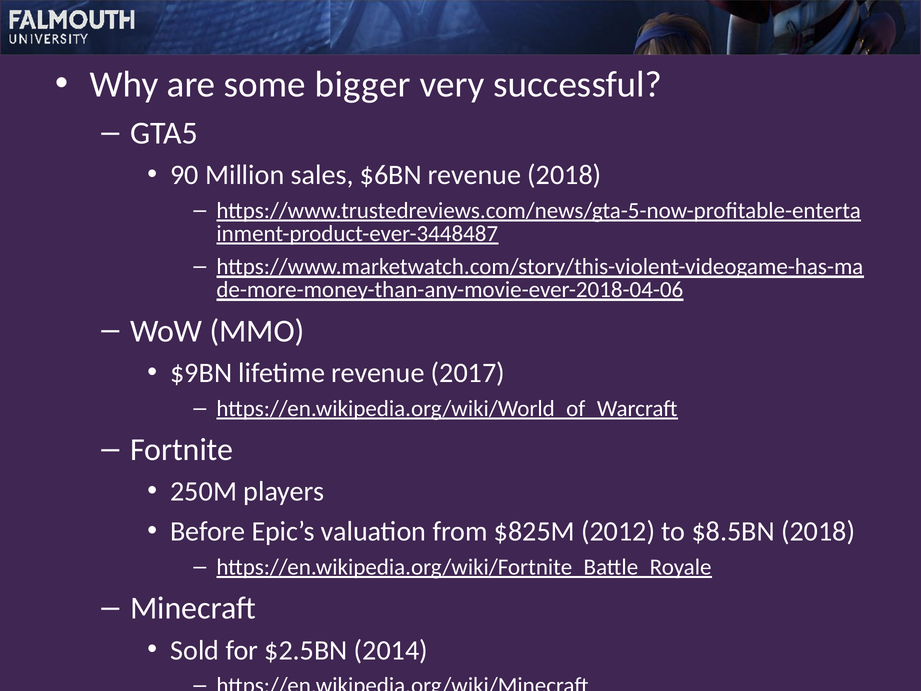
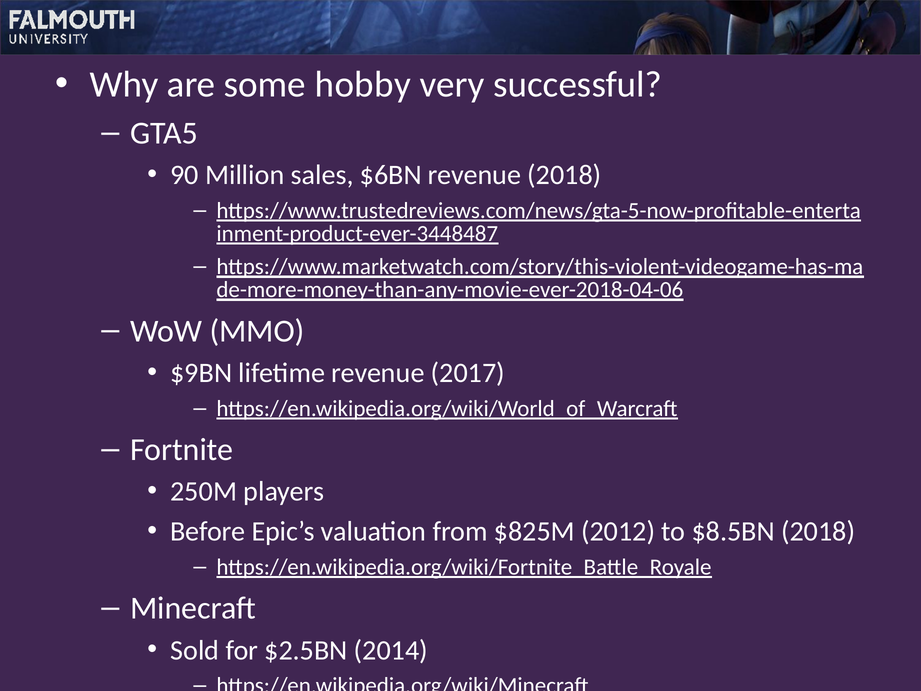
bigger: bigger -> hobby
